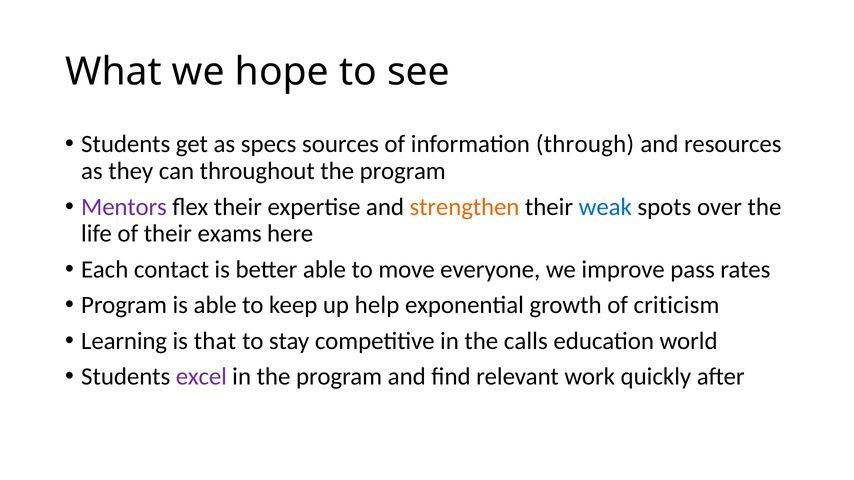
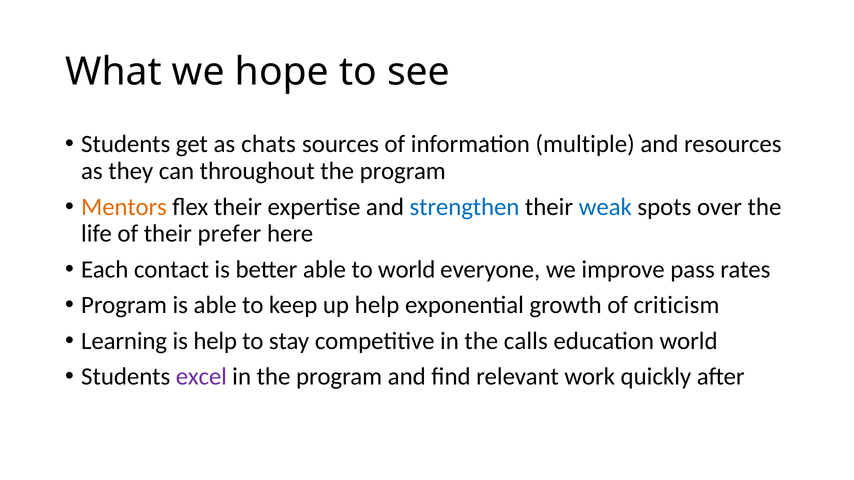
specs: specs -> chats
through: through -> multiple
Mentors colour: purple -> orange
strengthen colour: orange -> blue
exams: exams -> prefer
to move: move -> world
is that: that -> help
